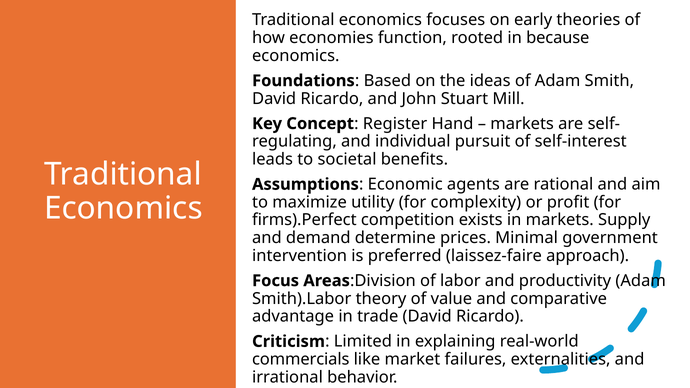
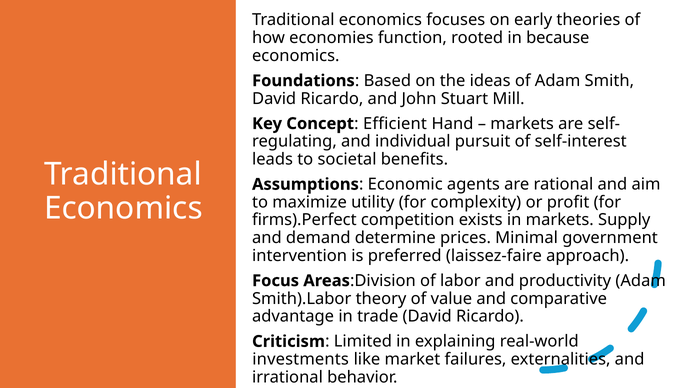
Register: Register -> Efficient
commercials: commercials -> investments
